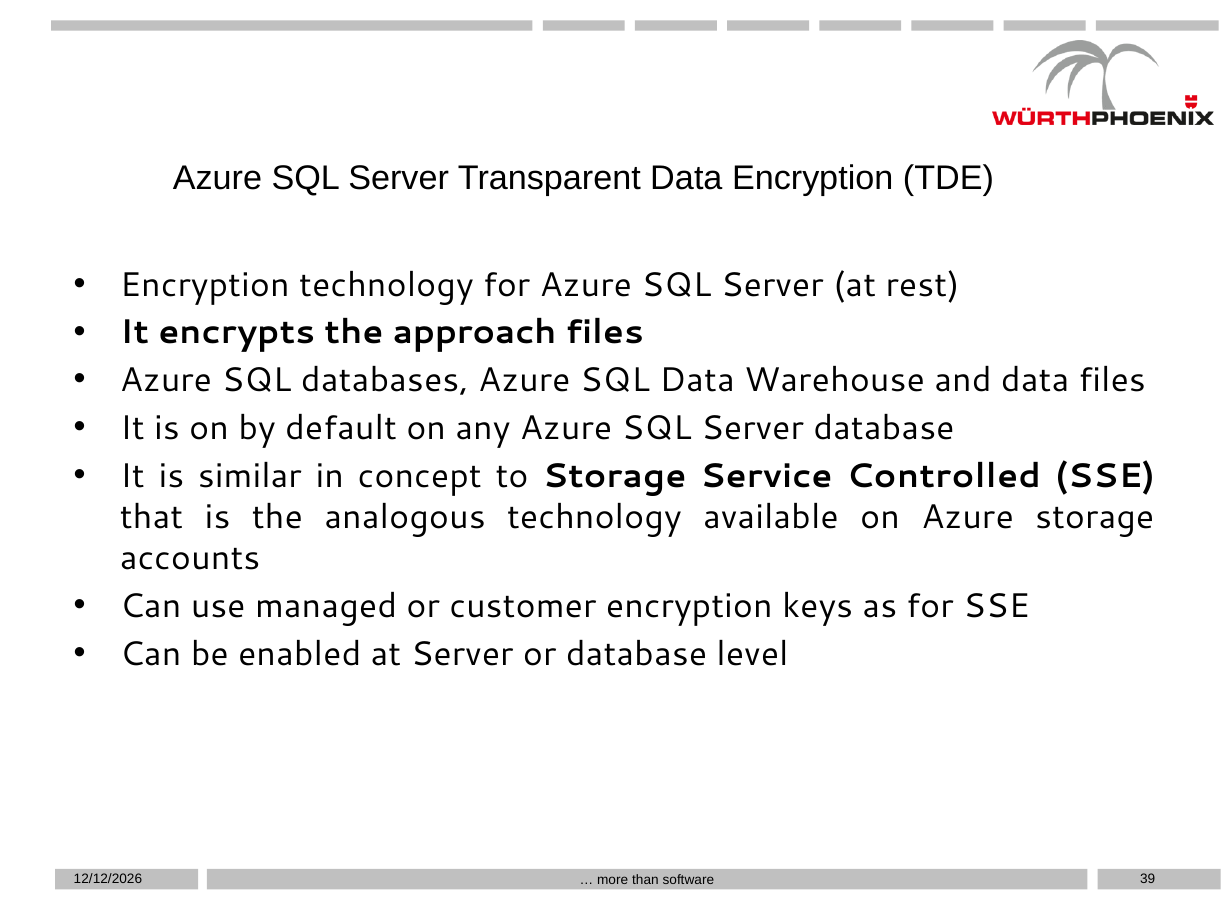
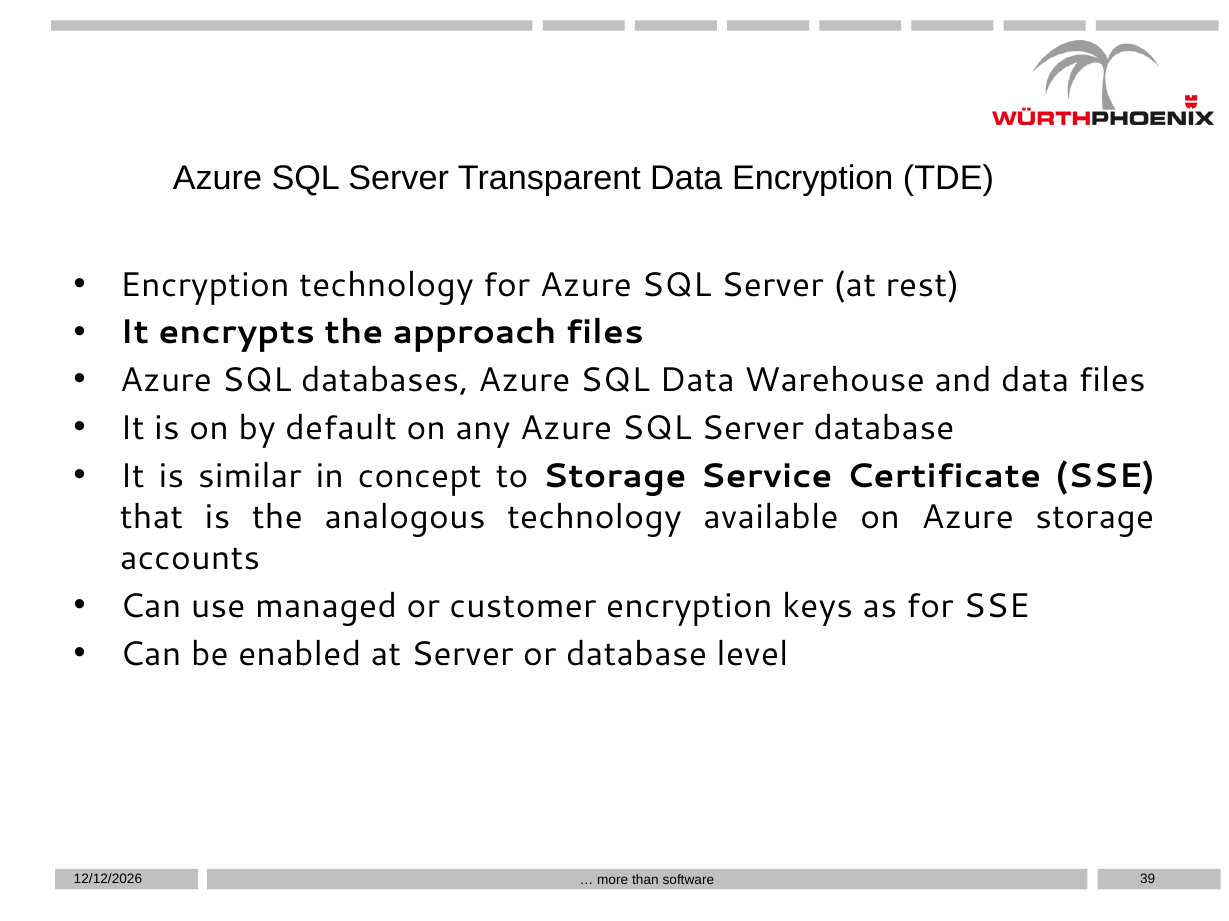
Controlled: Controlled -> Certificate
